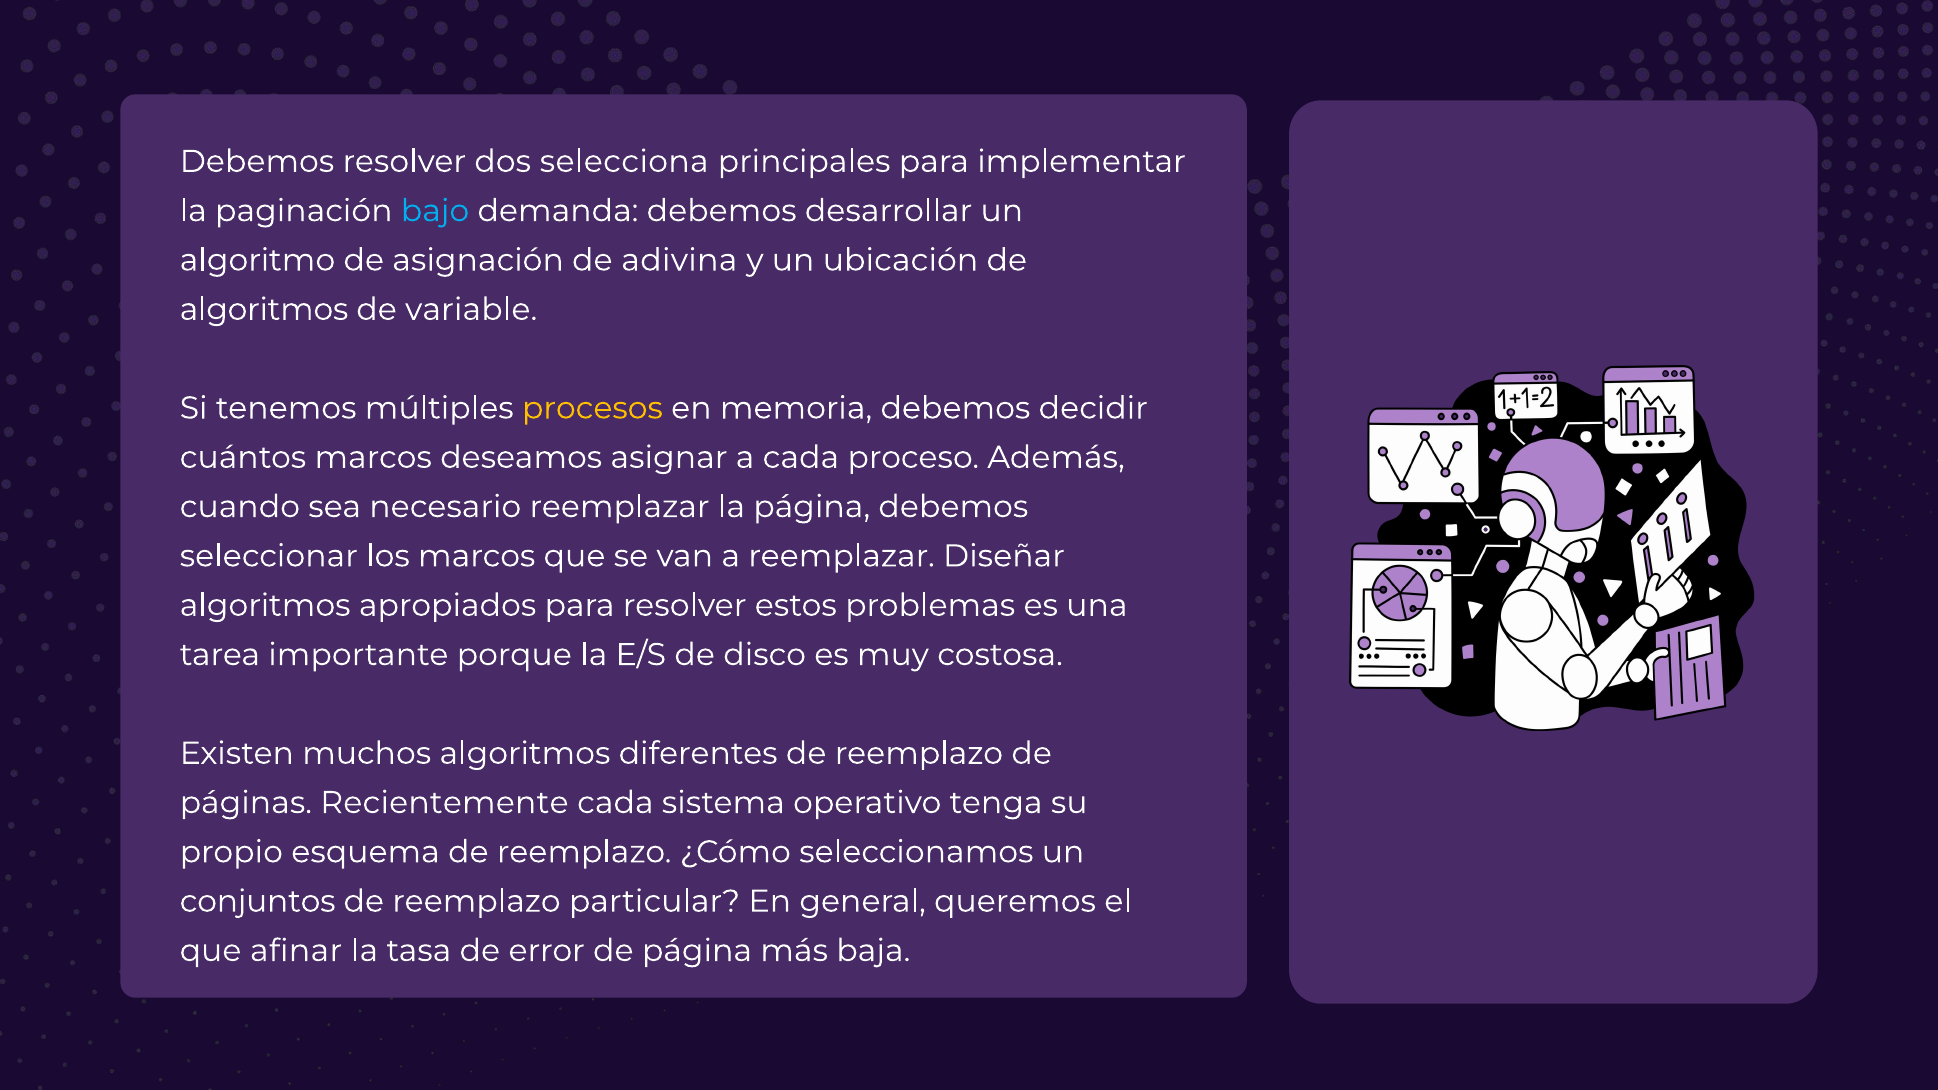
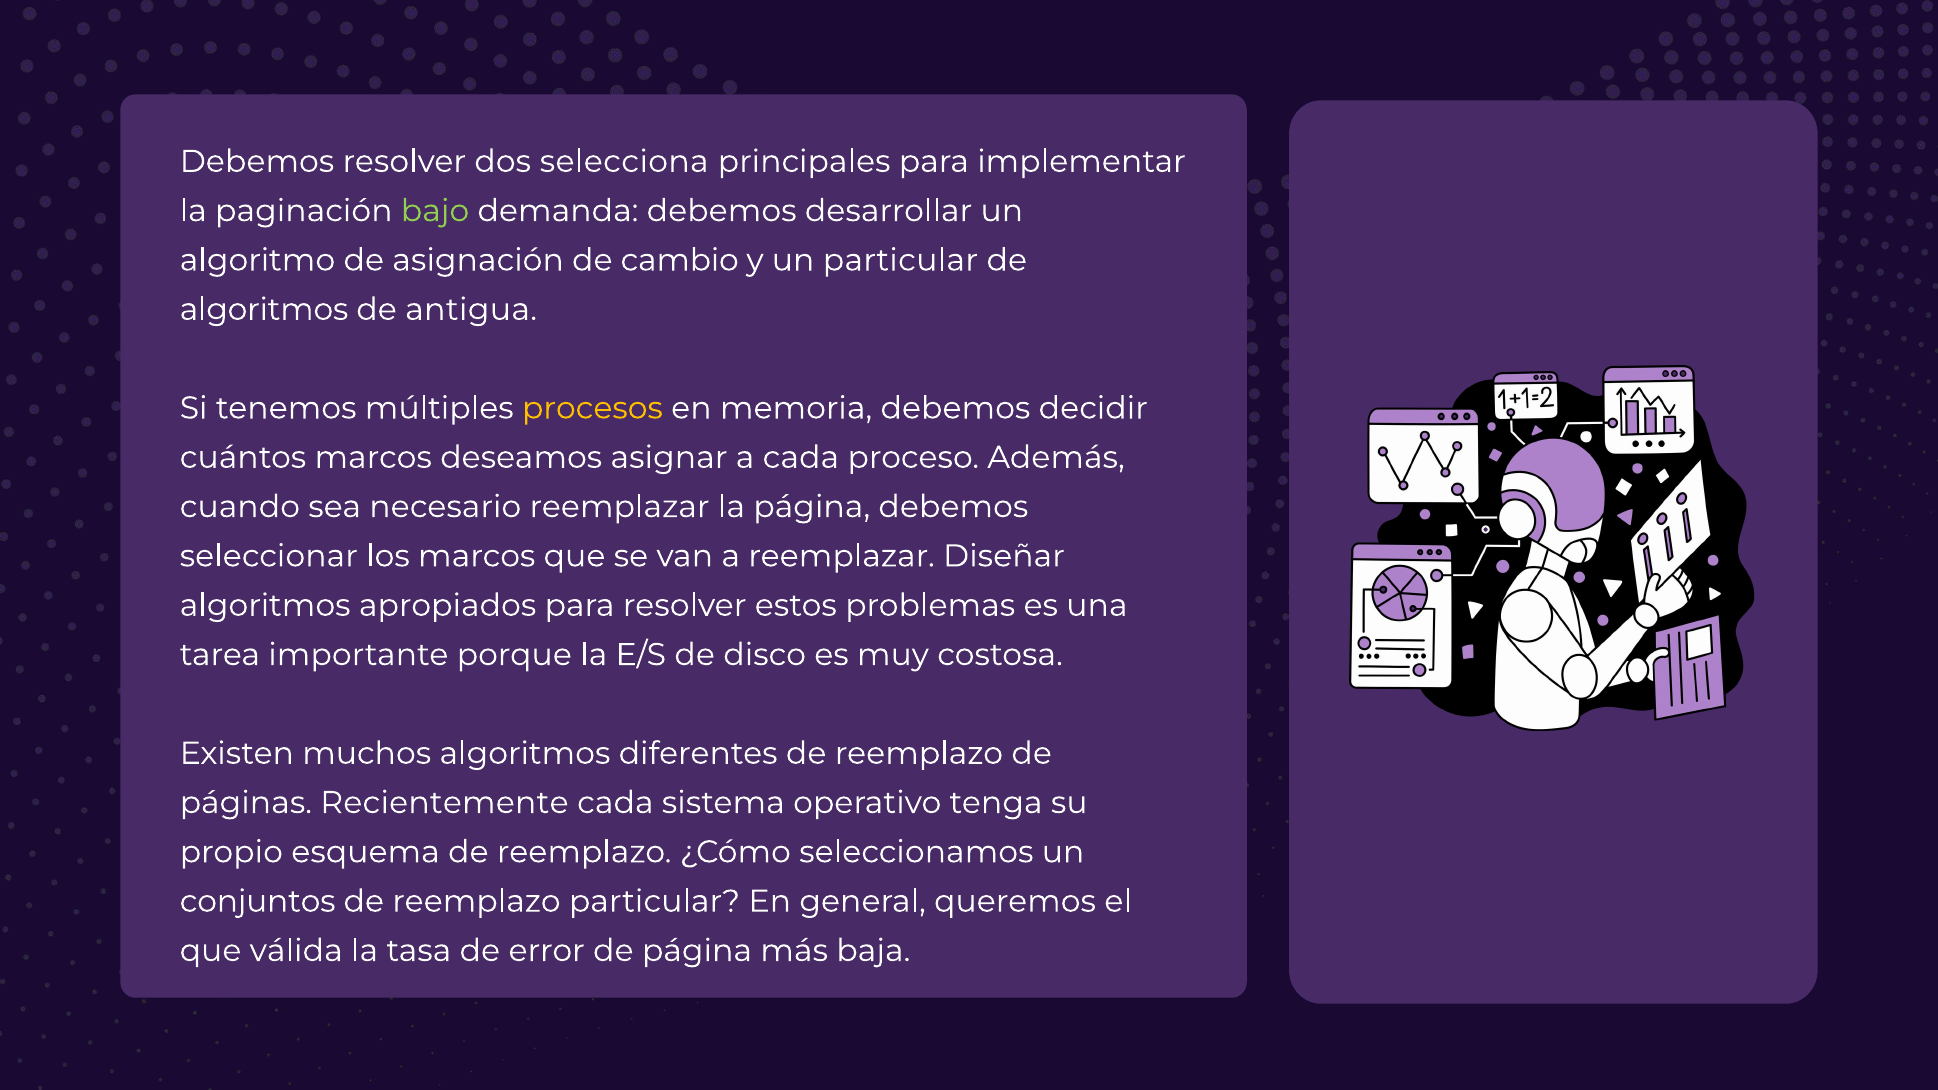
bajo colour: light blue -> light green
adivina: adivina -> cambio
un ubicación: ubicación -> particular
variable: variable -> antigua
afinar: afinar -> válida
